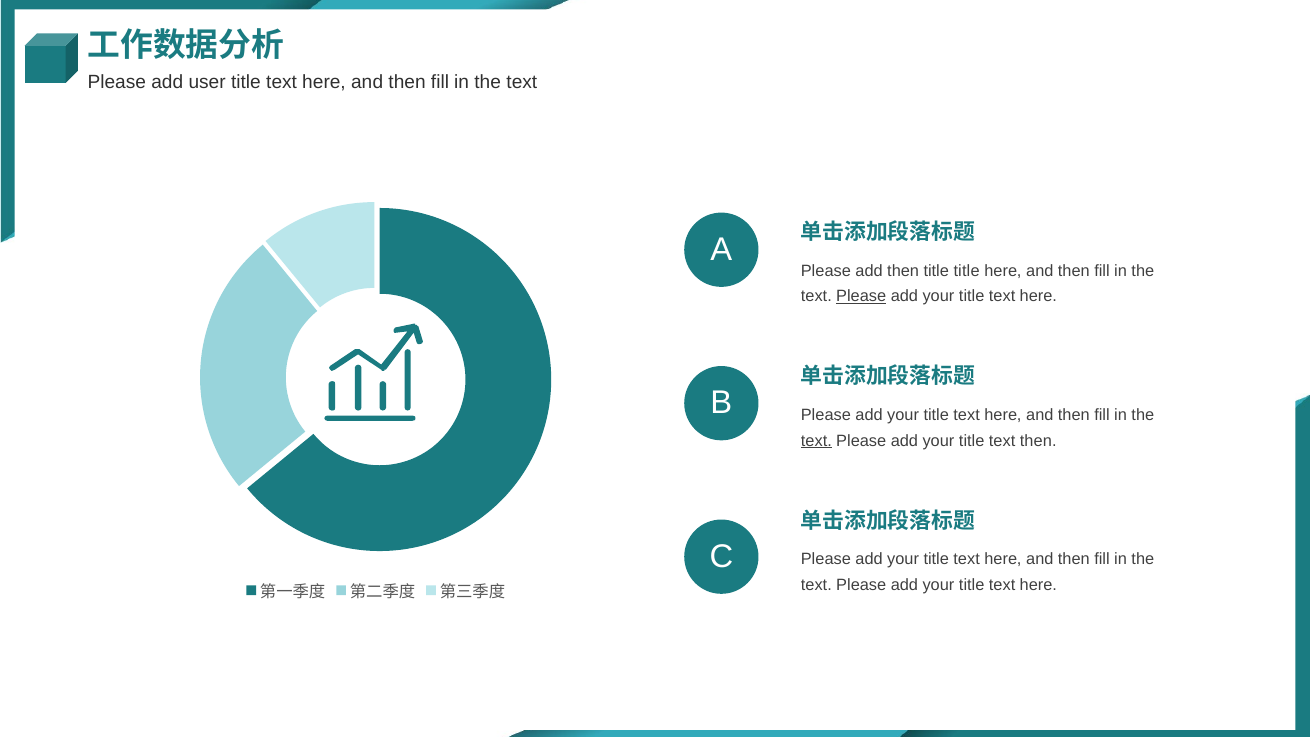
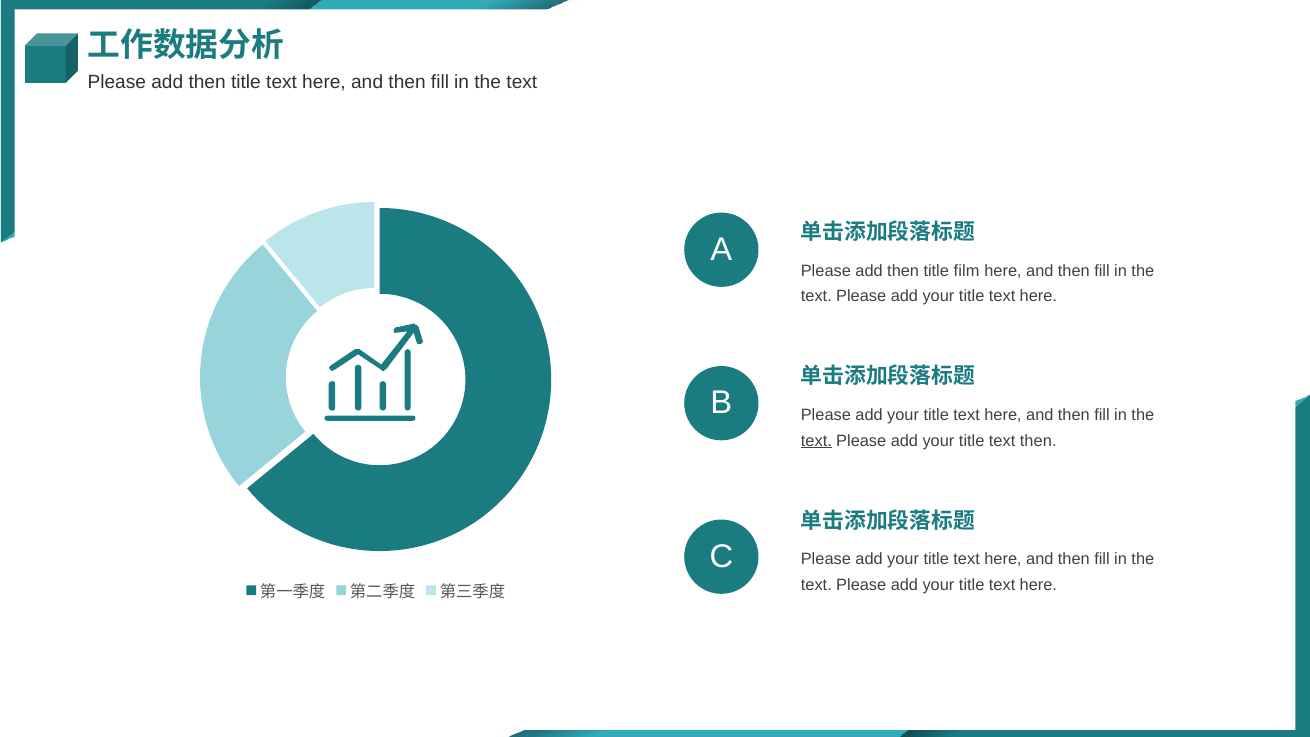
user at (207, 82): user -> then
title title: title -> film
Please at (861, 296) underline: present -> none
